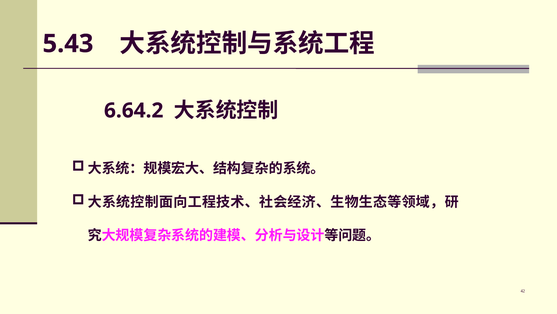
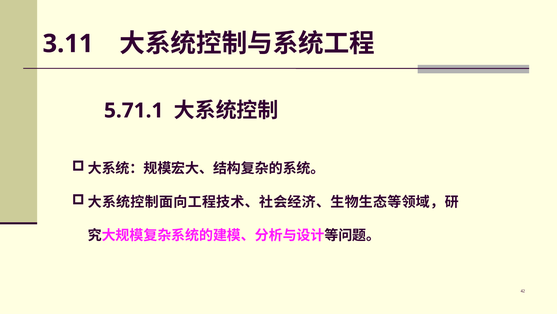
5.43: 5.43 -> 3.11
6.64.2: 6.64.2 -> 5.71.1
